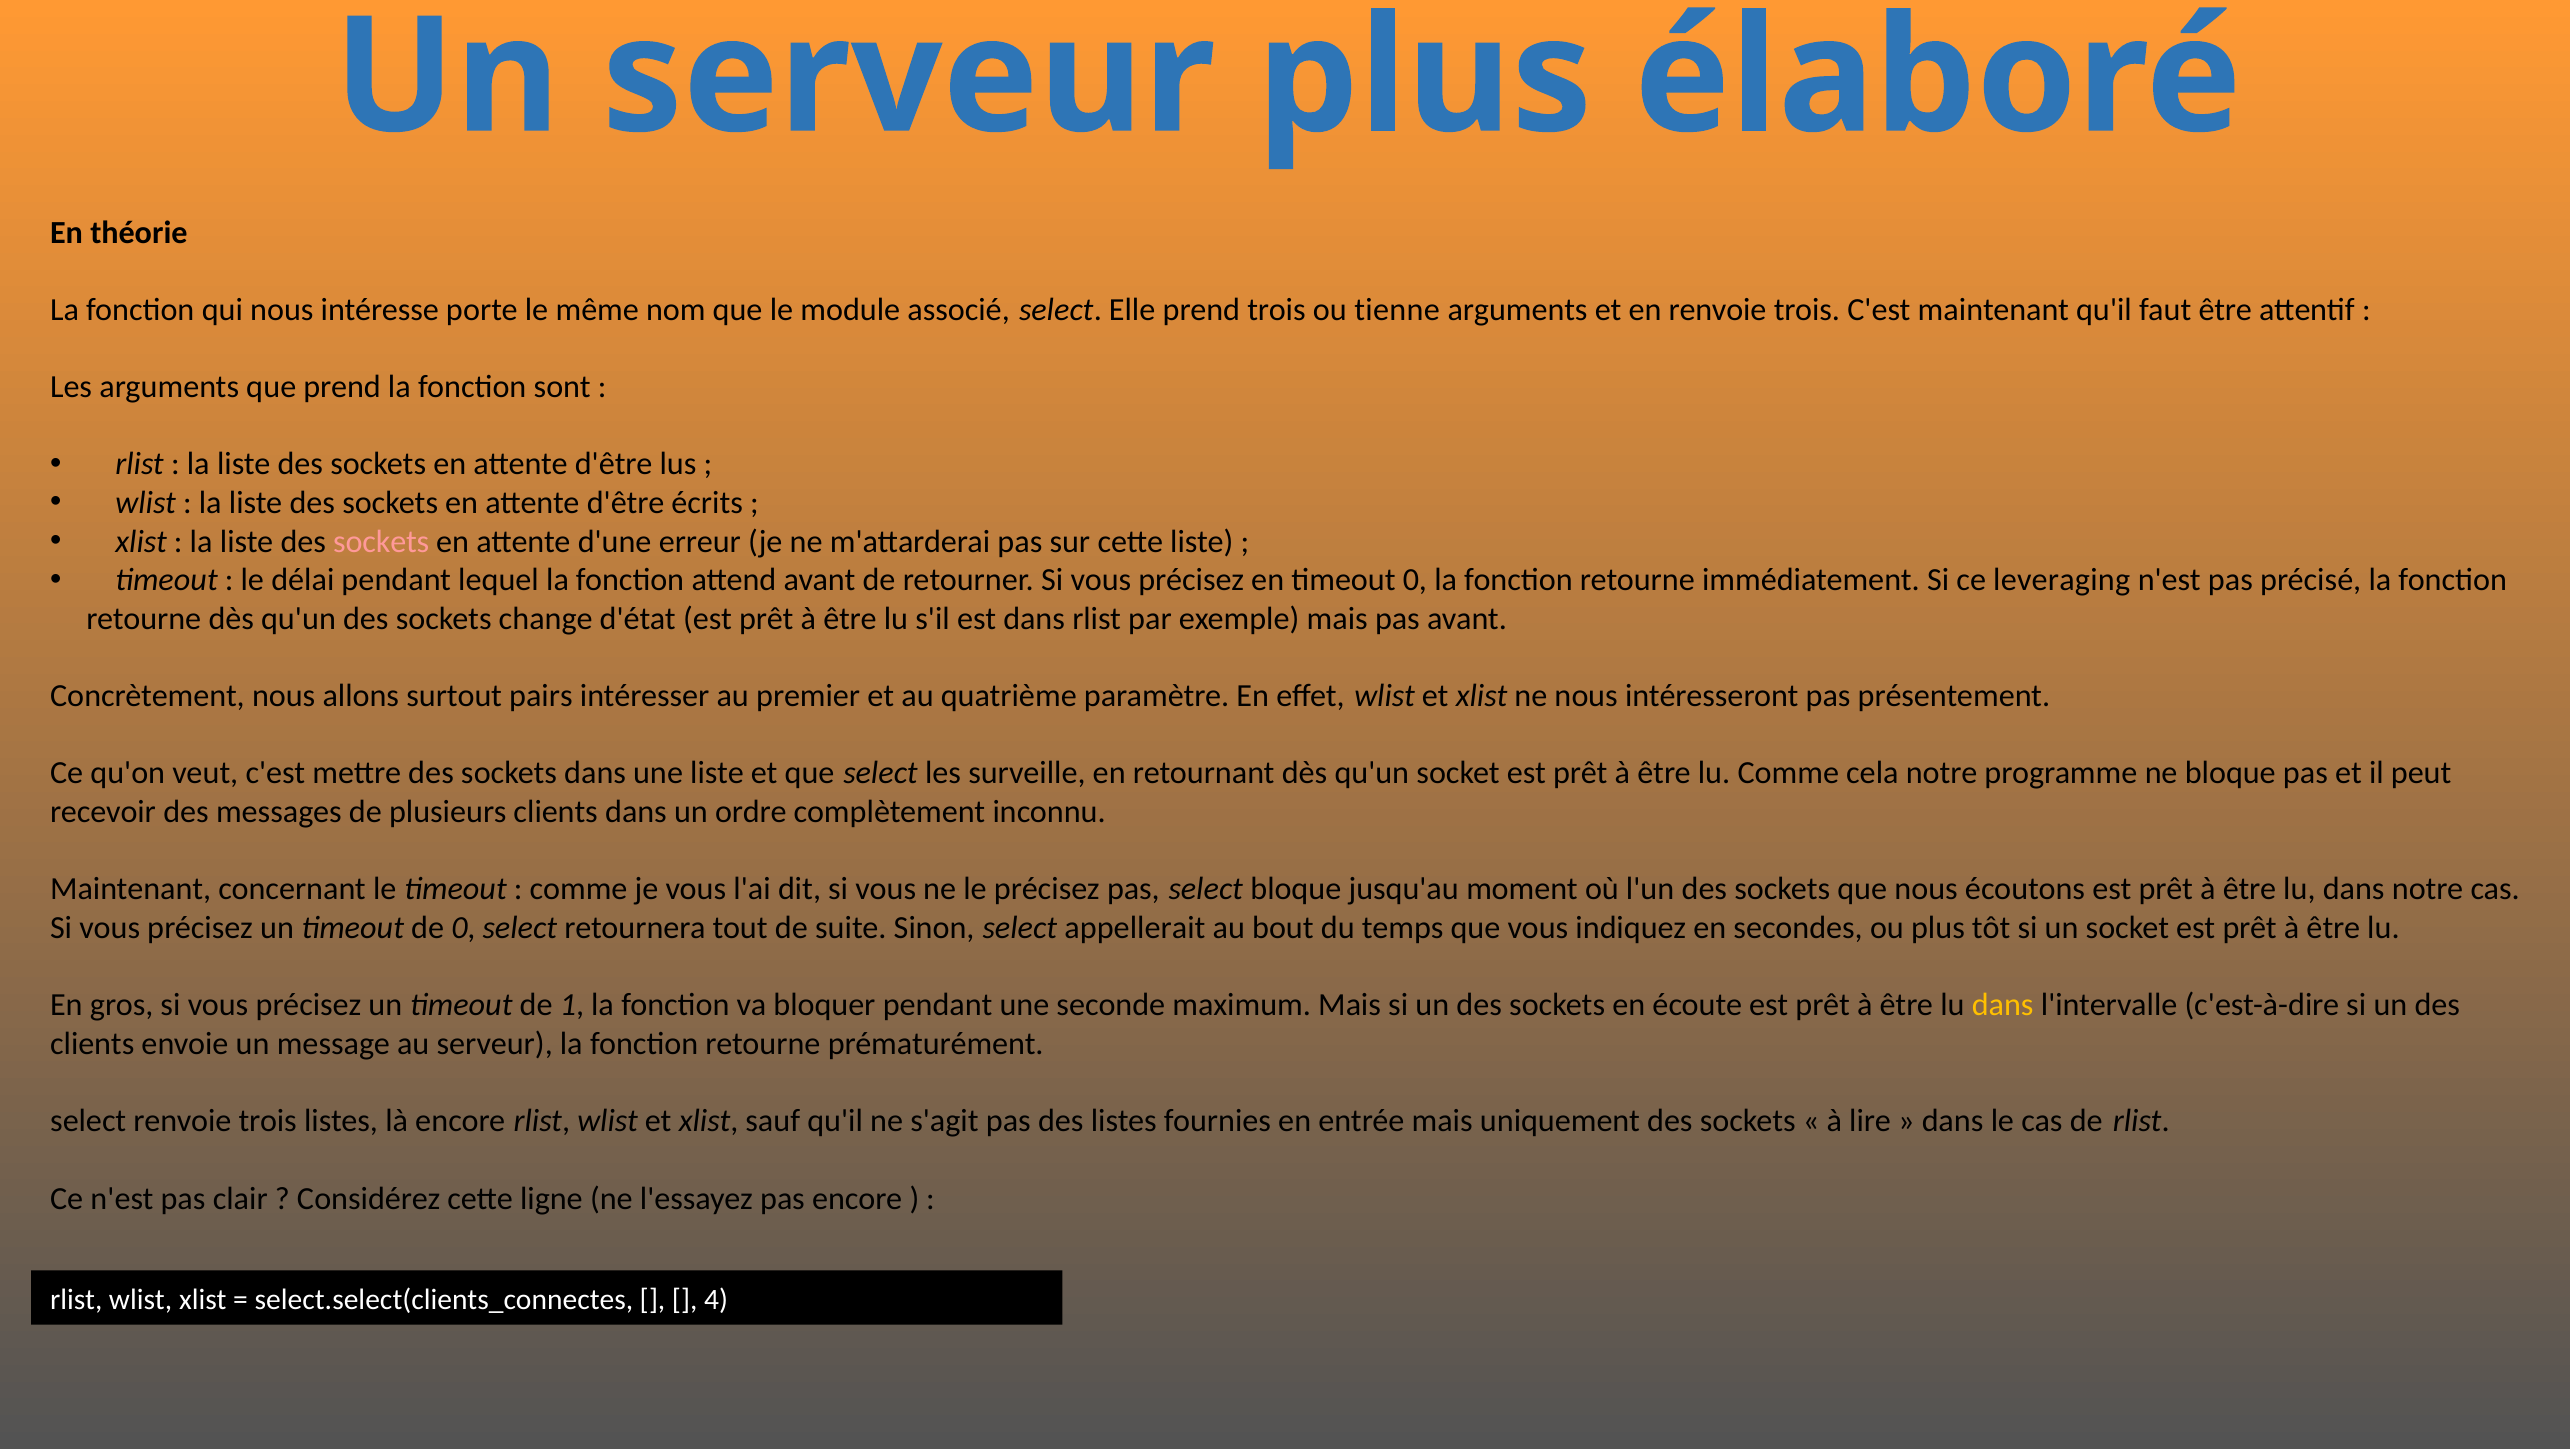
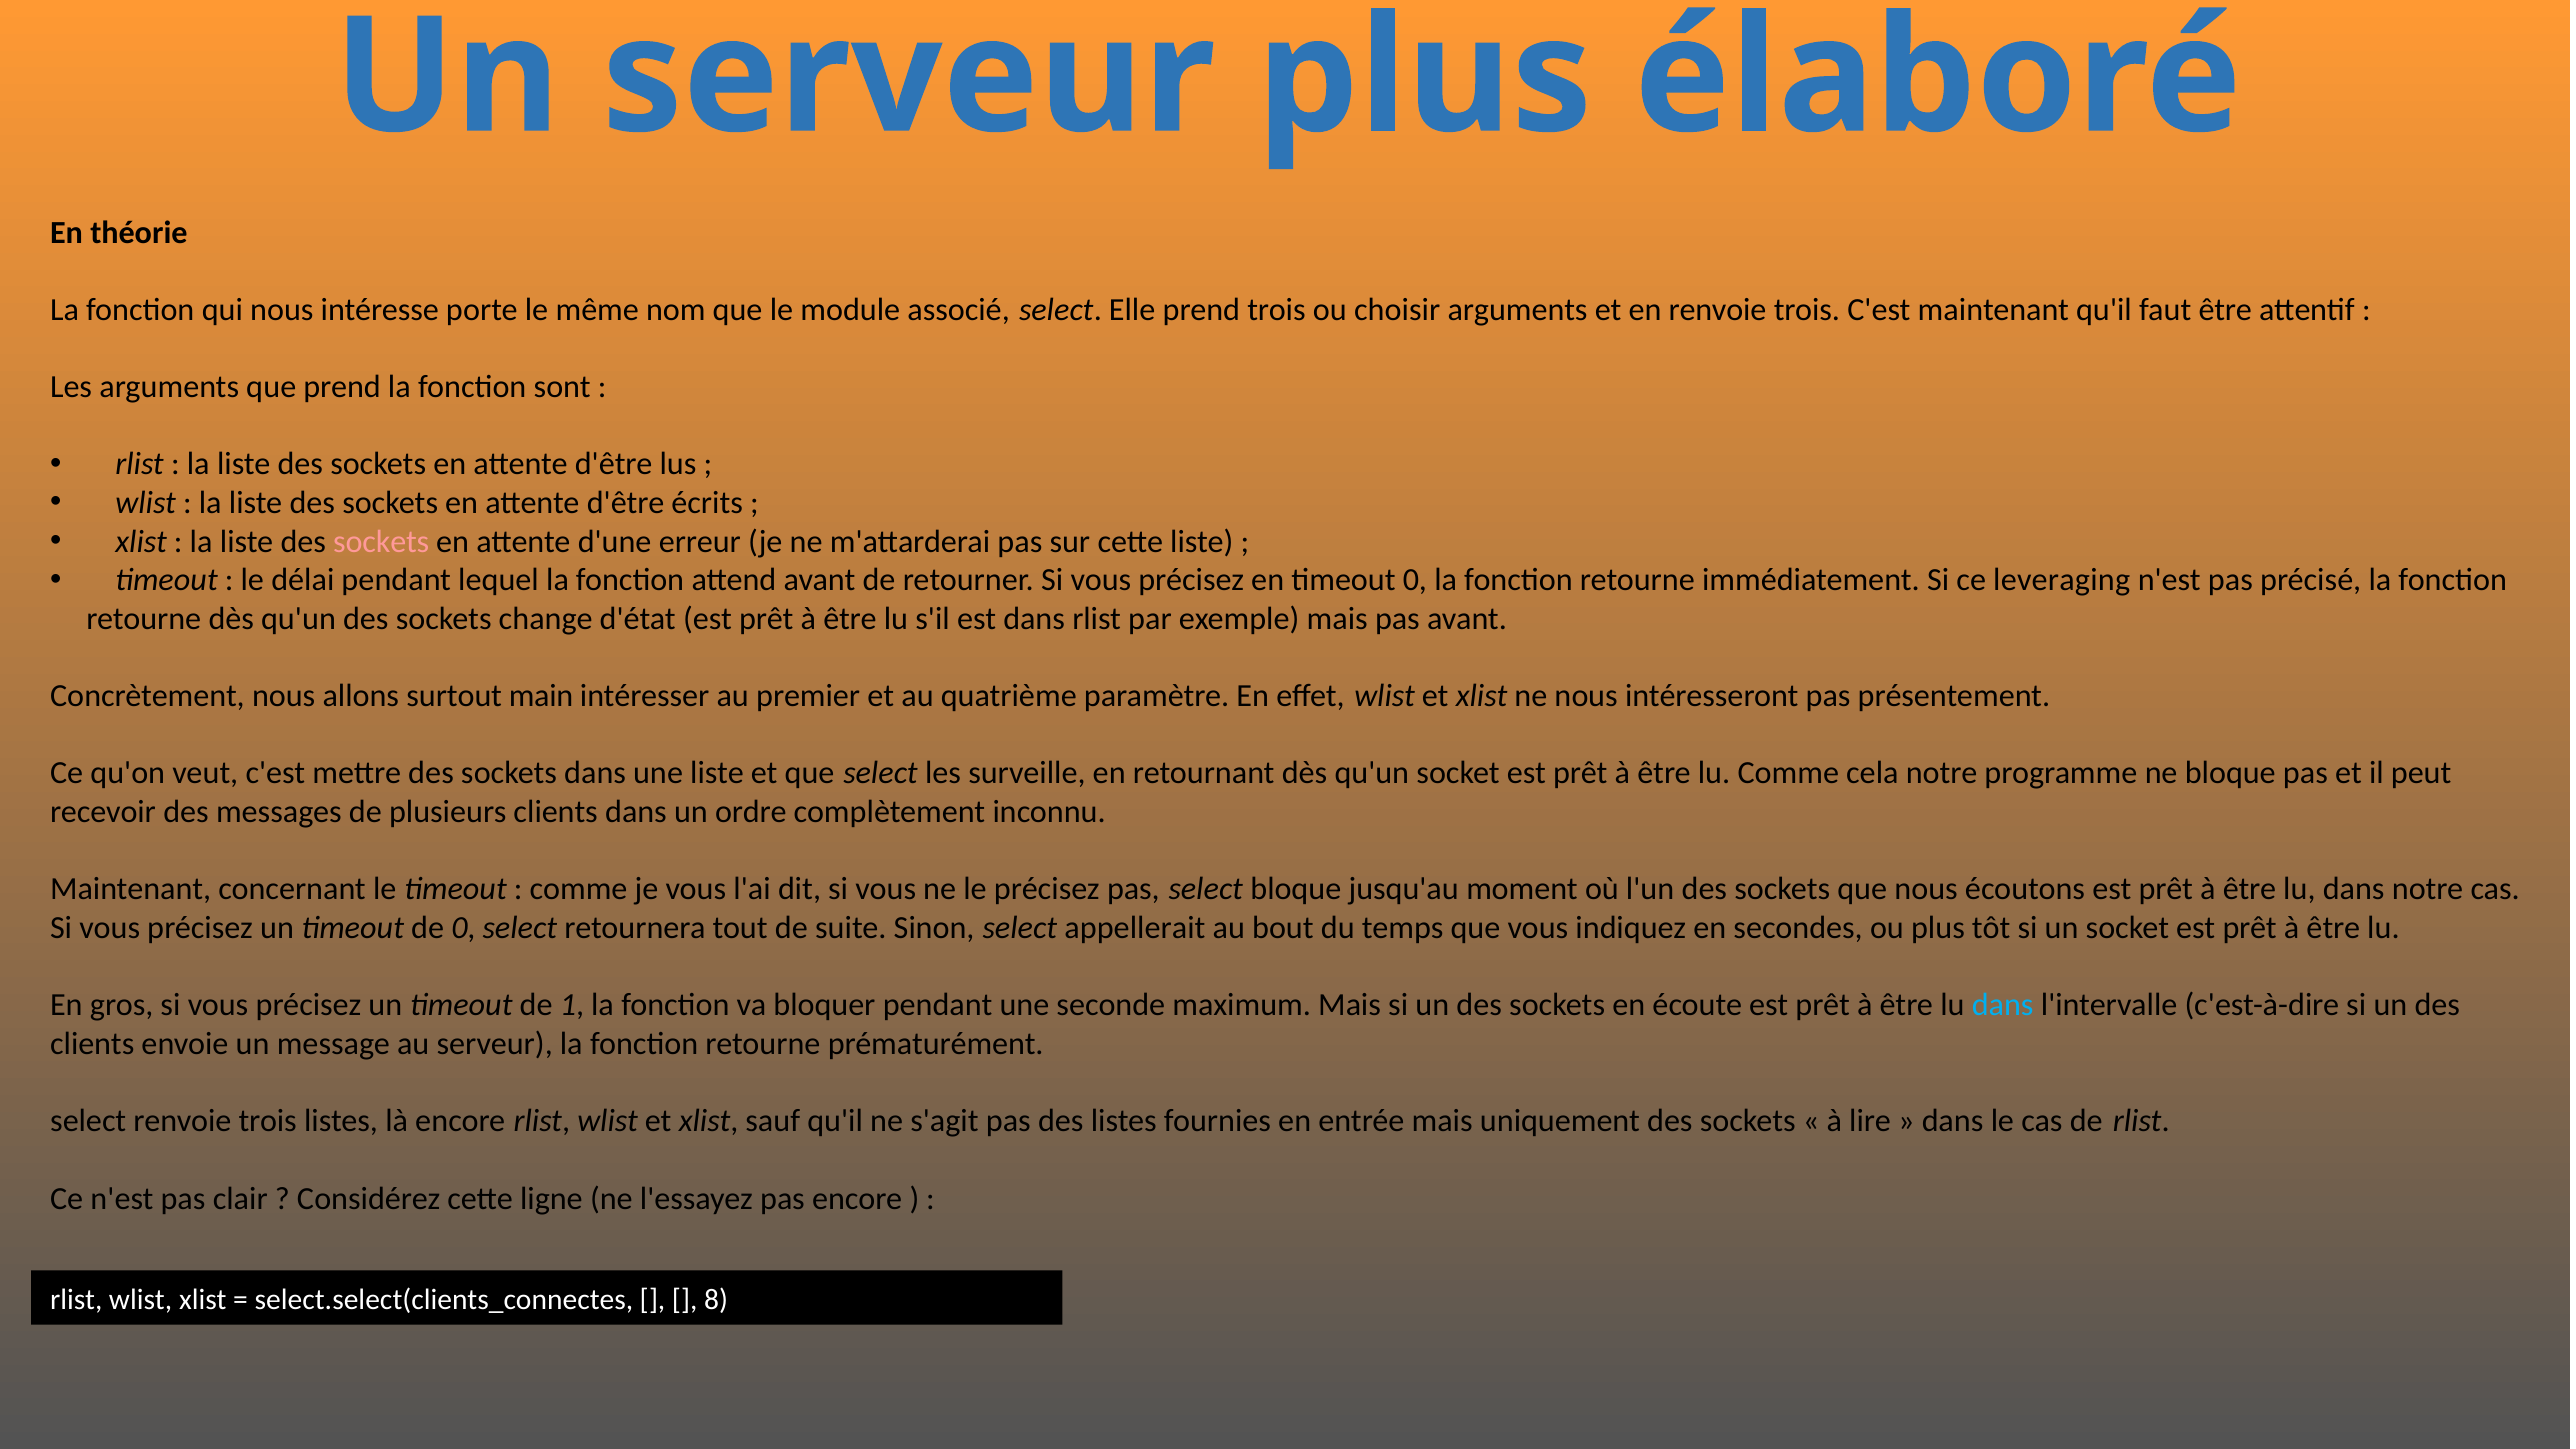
tienne: tienne -> choisir
pairs: pairs -> main
dans at (2003, 1005) colour: yellow -> light blue
4: 4 -> 8
